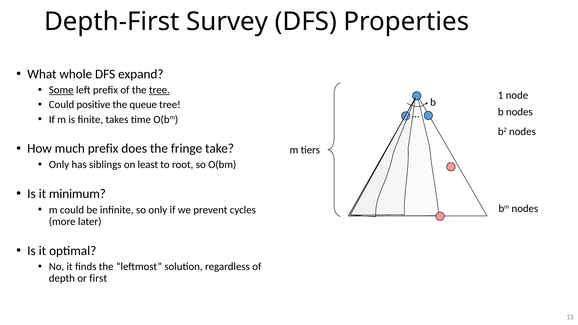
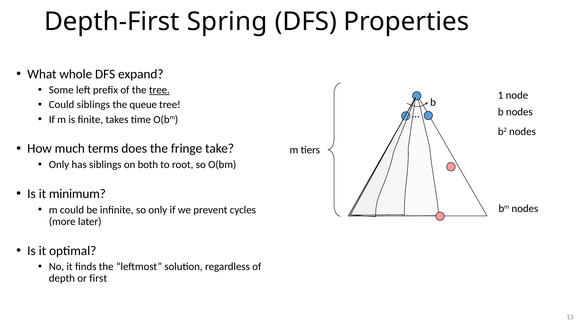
Survey: Survey -> Spring
Some underline: present -> none
Could positive: positive -> siblings
much prefix: prefix -> terms
least: least -> both
